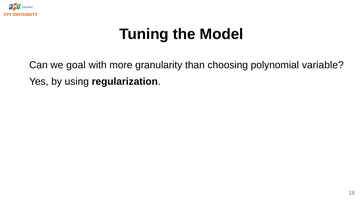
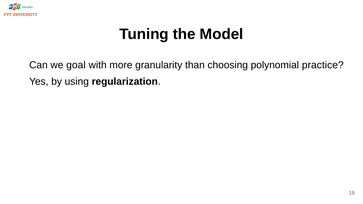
variable: variable -> practice
